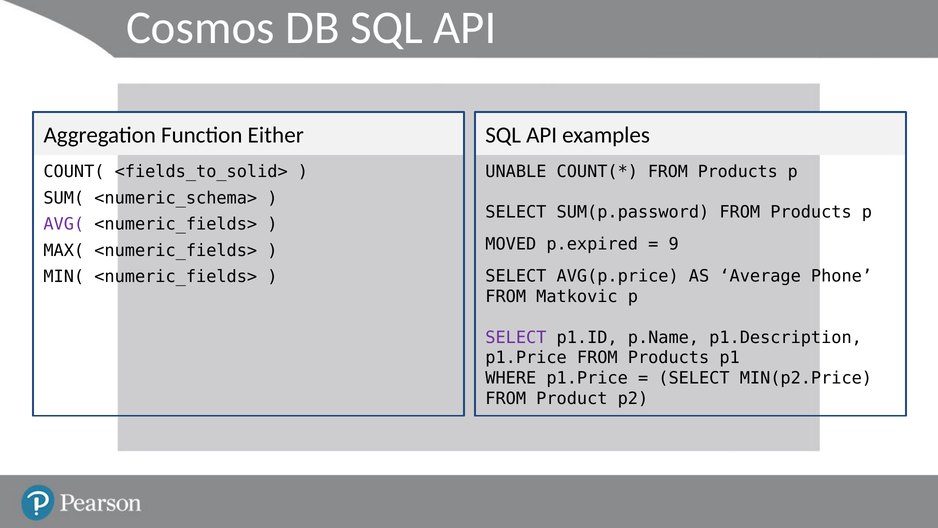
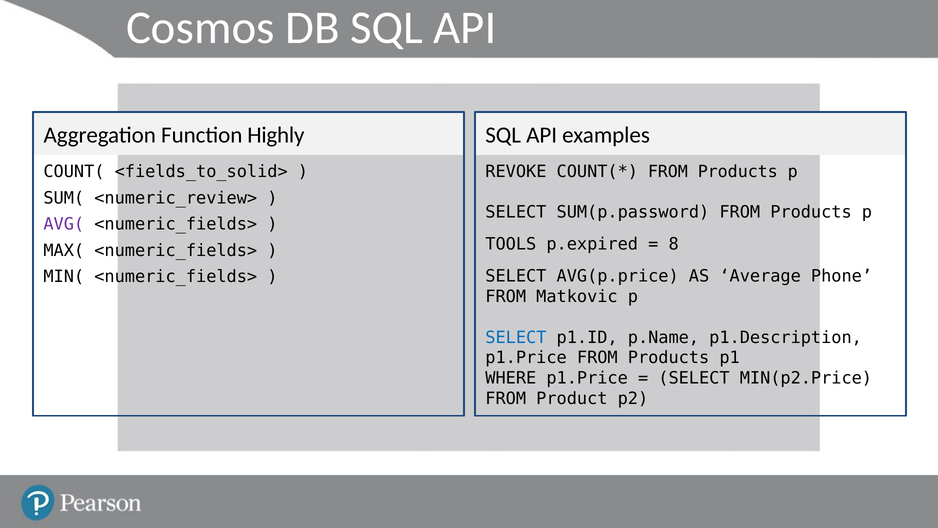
Either: Either -> Highly
UNABLE: UNABLE -> REVOKE
<numeric_schema>: <numeric_schema> -> <numeric_review>
MOVED: MOVED -> TOOLS
9: 9 -> 8
SELECT at (516, 337) colour: purple -> blue
